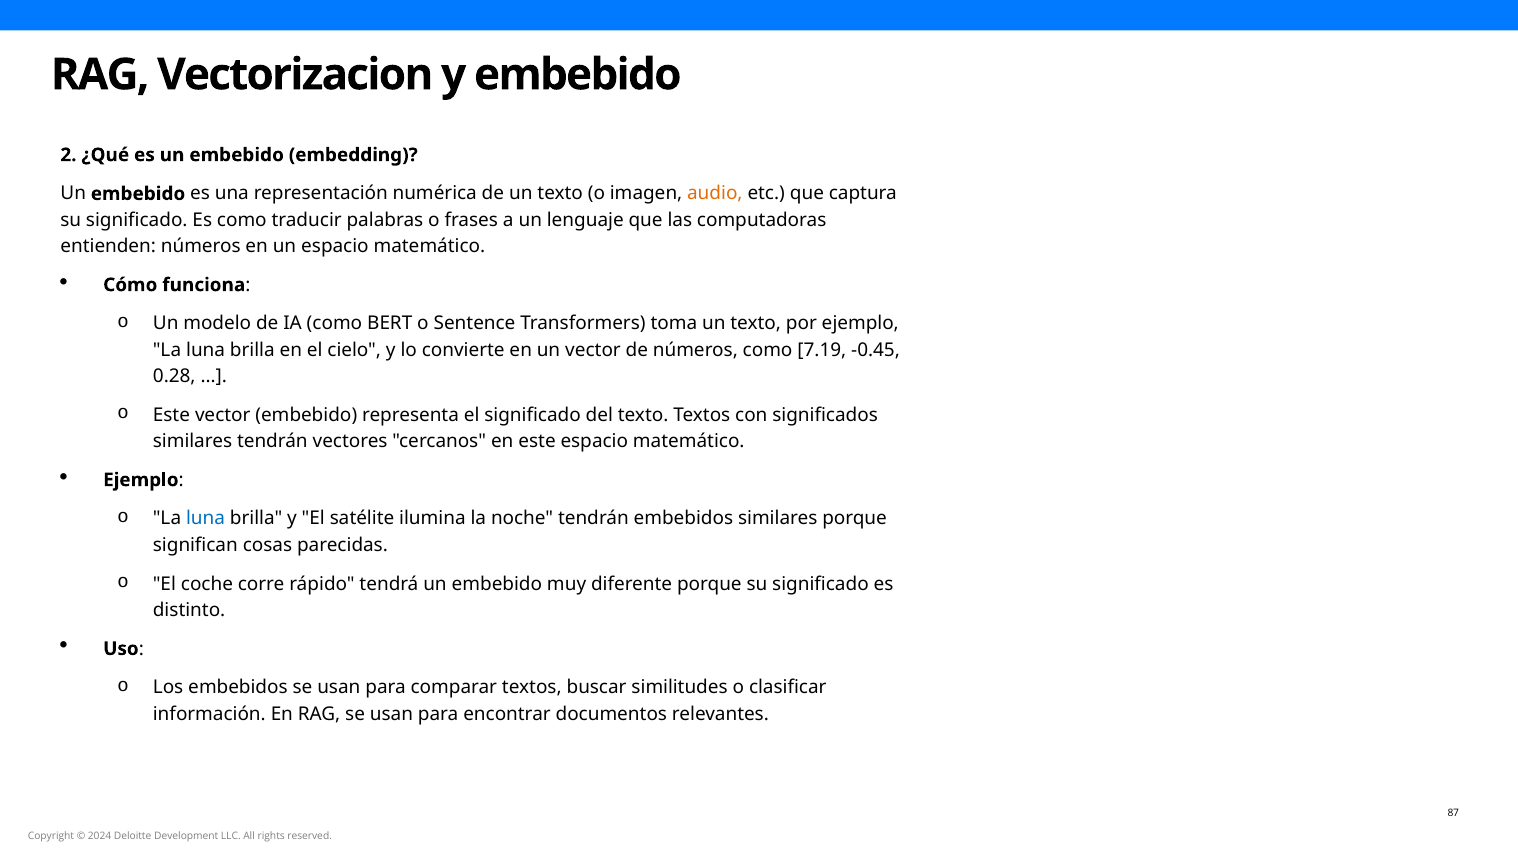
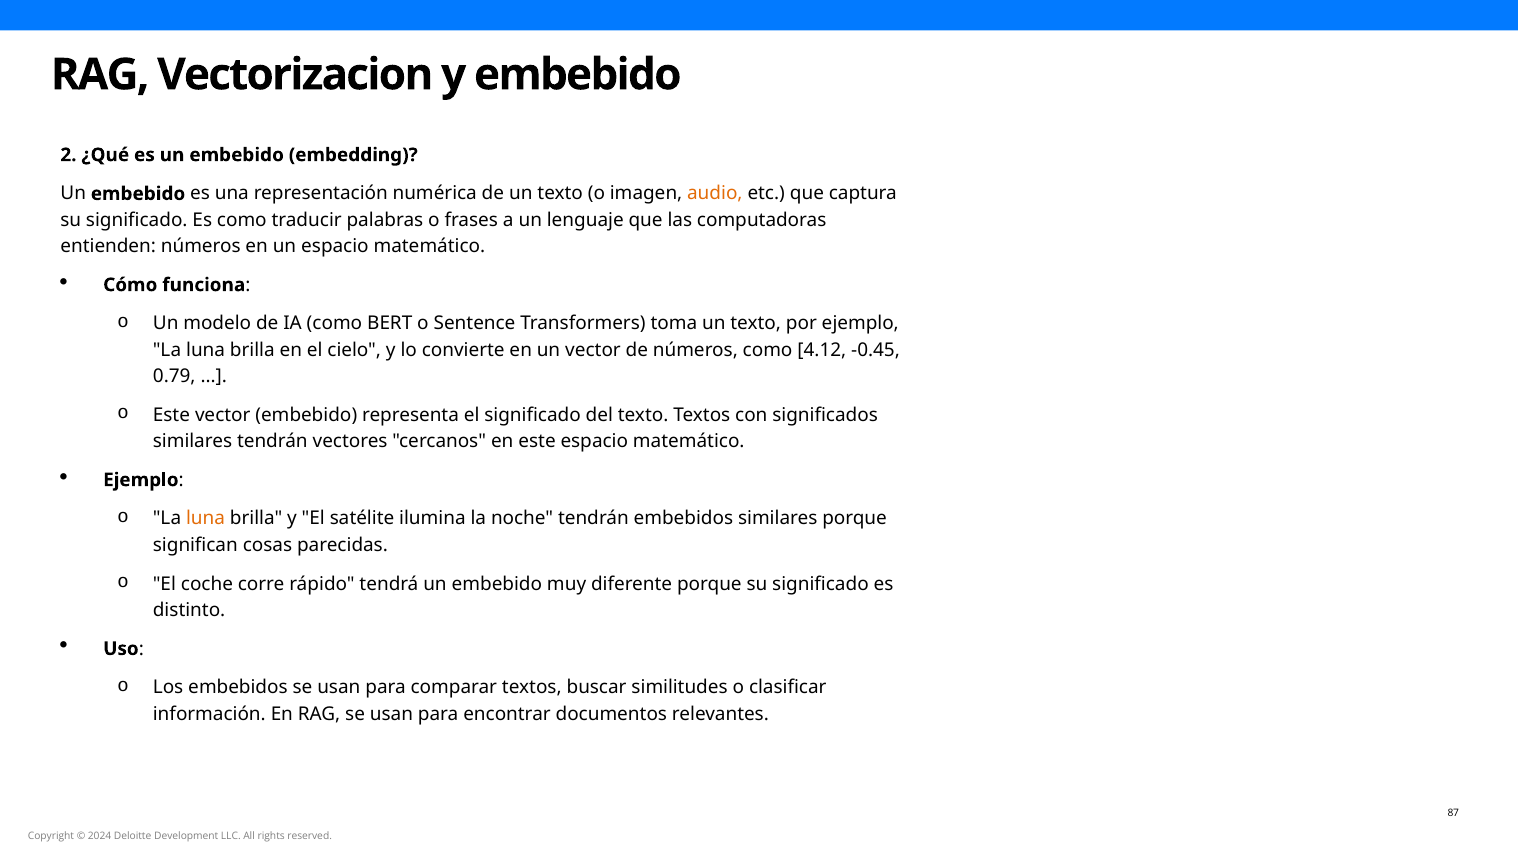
7.19: 7.19 -> 4.12
0.28: 0.28 -> 0.79
luna at (206, 519) colour: blue -> orange
